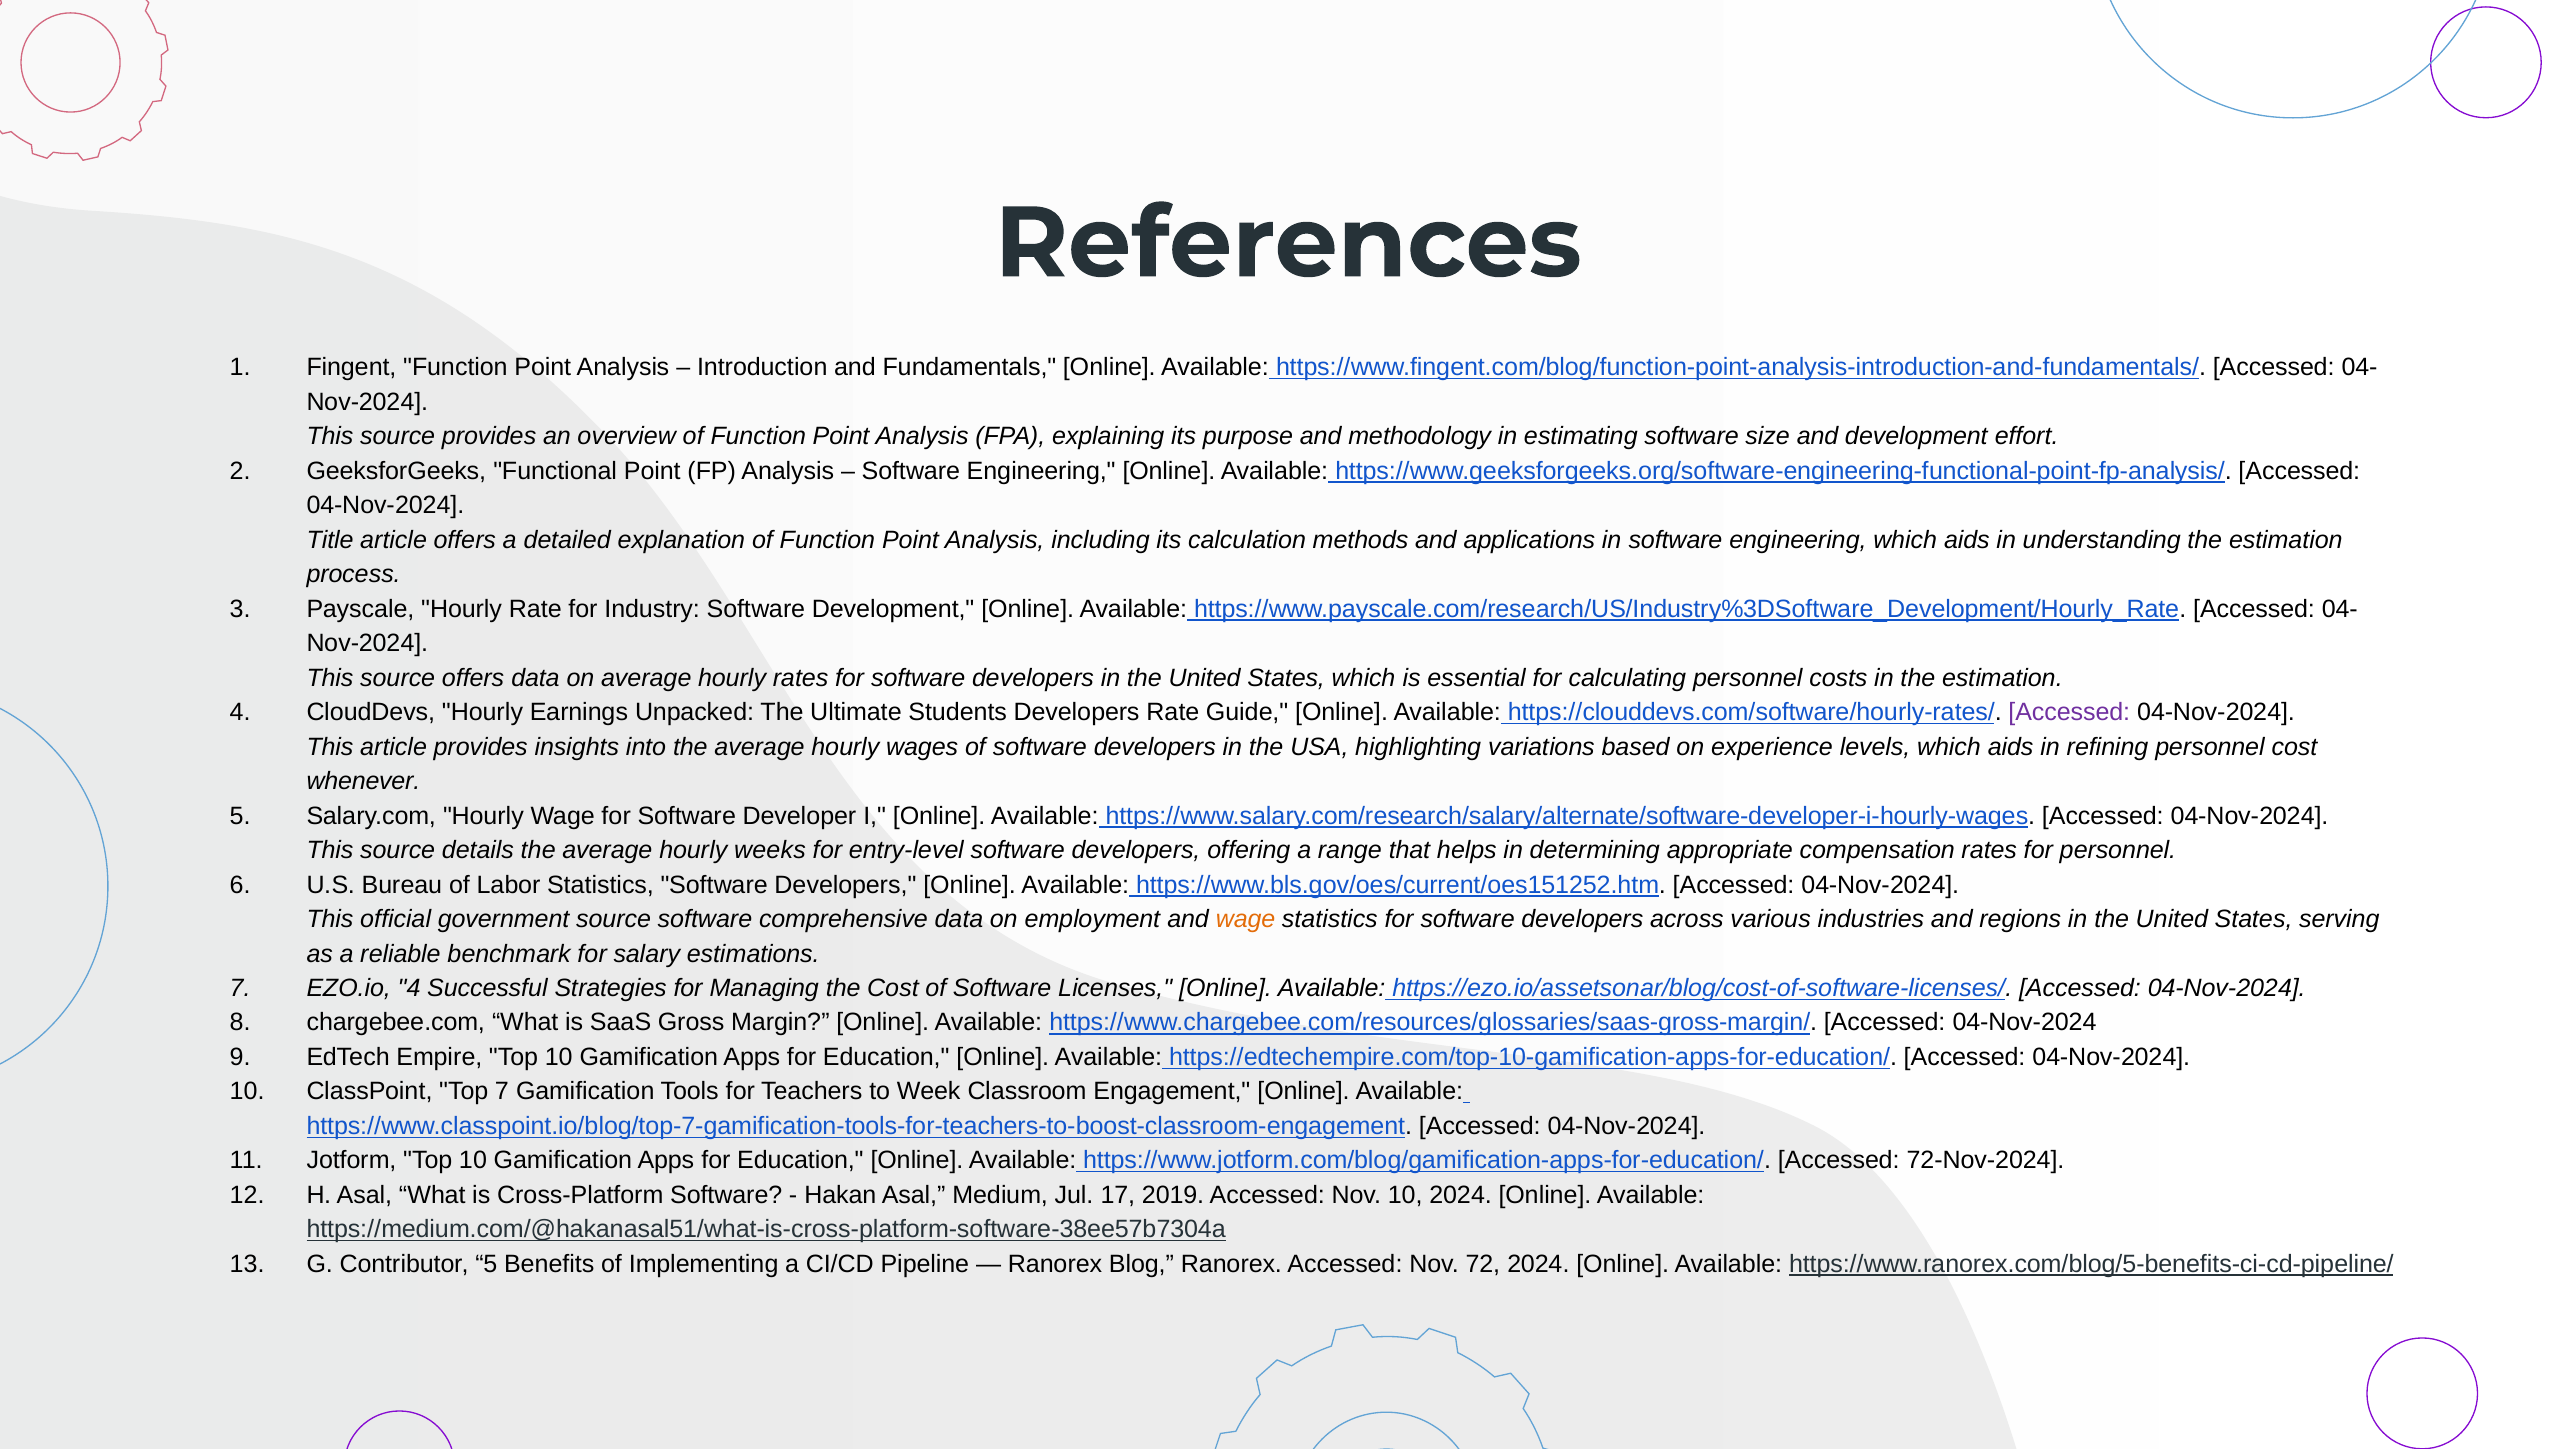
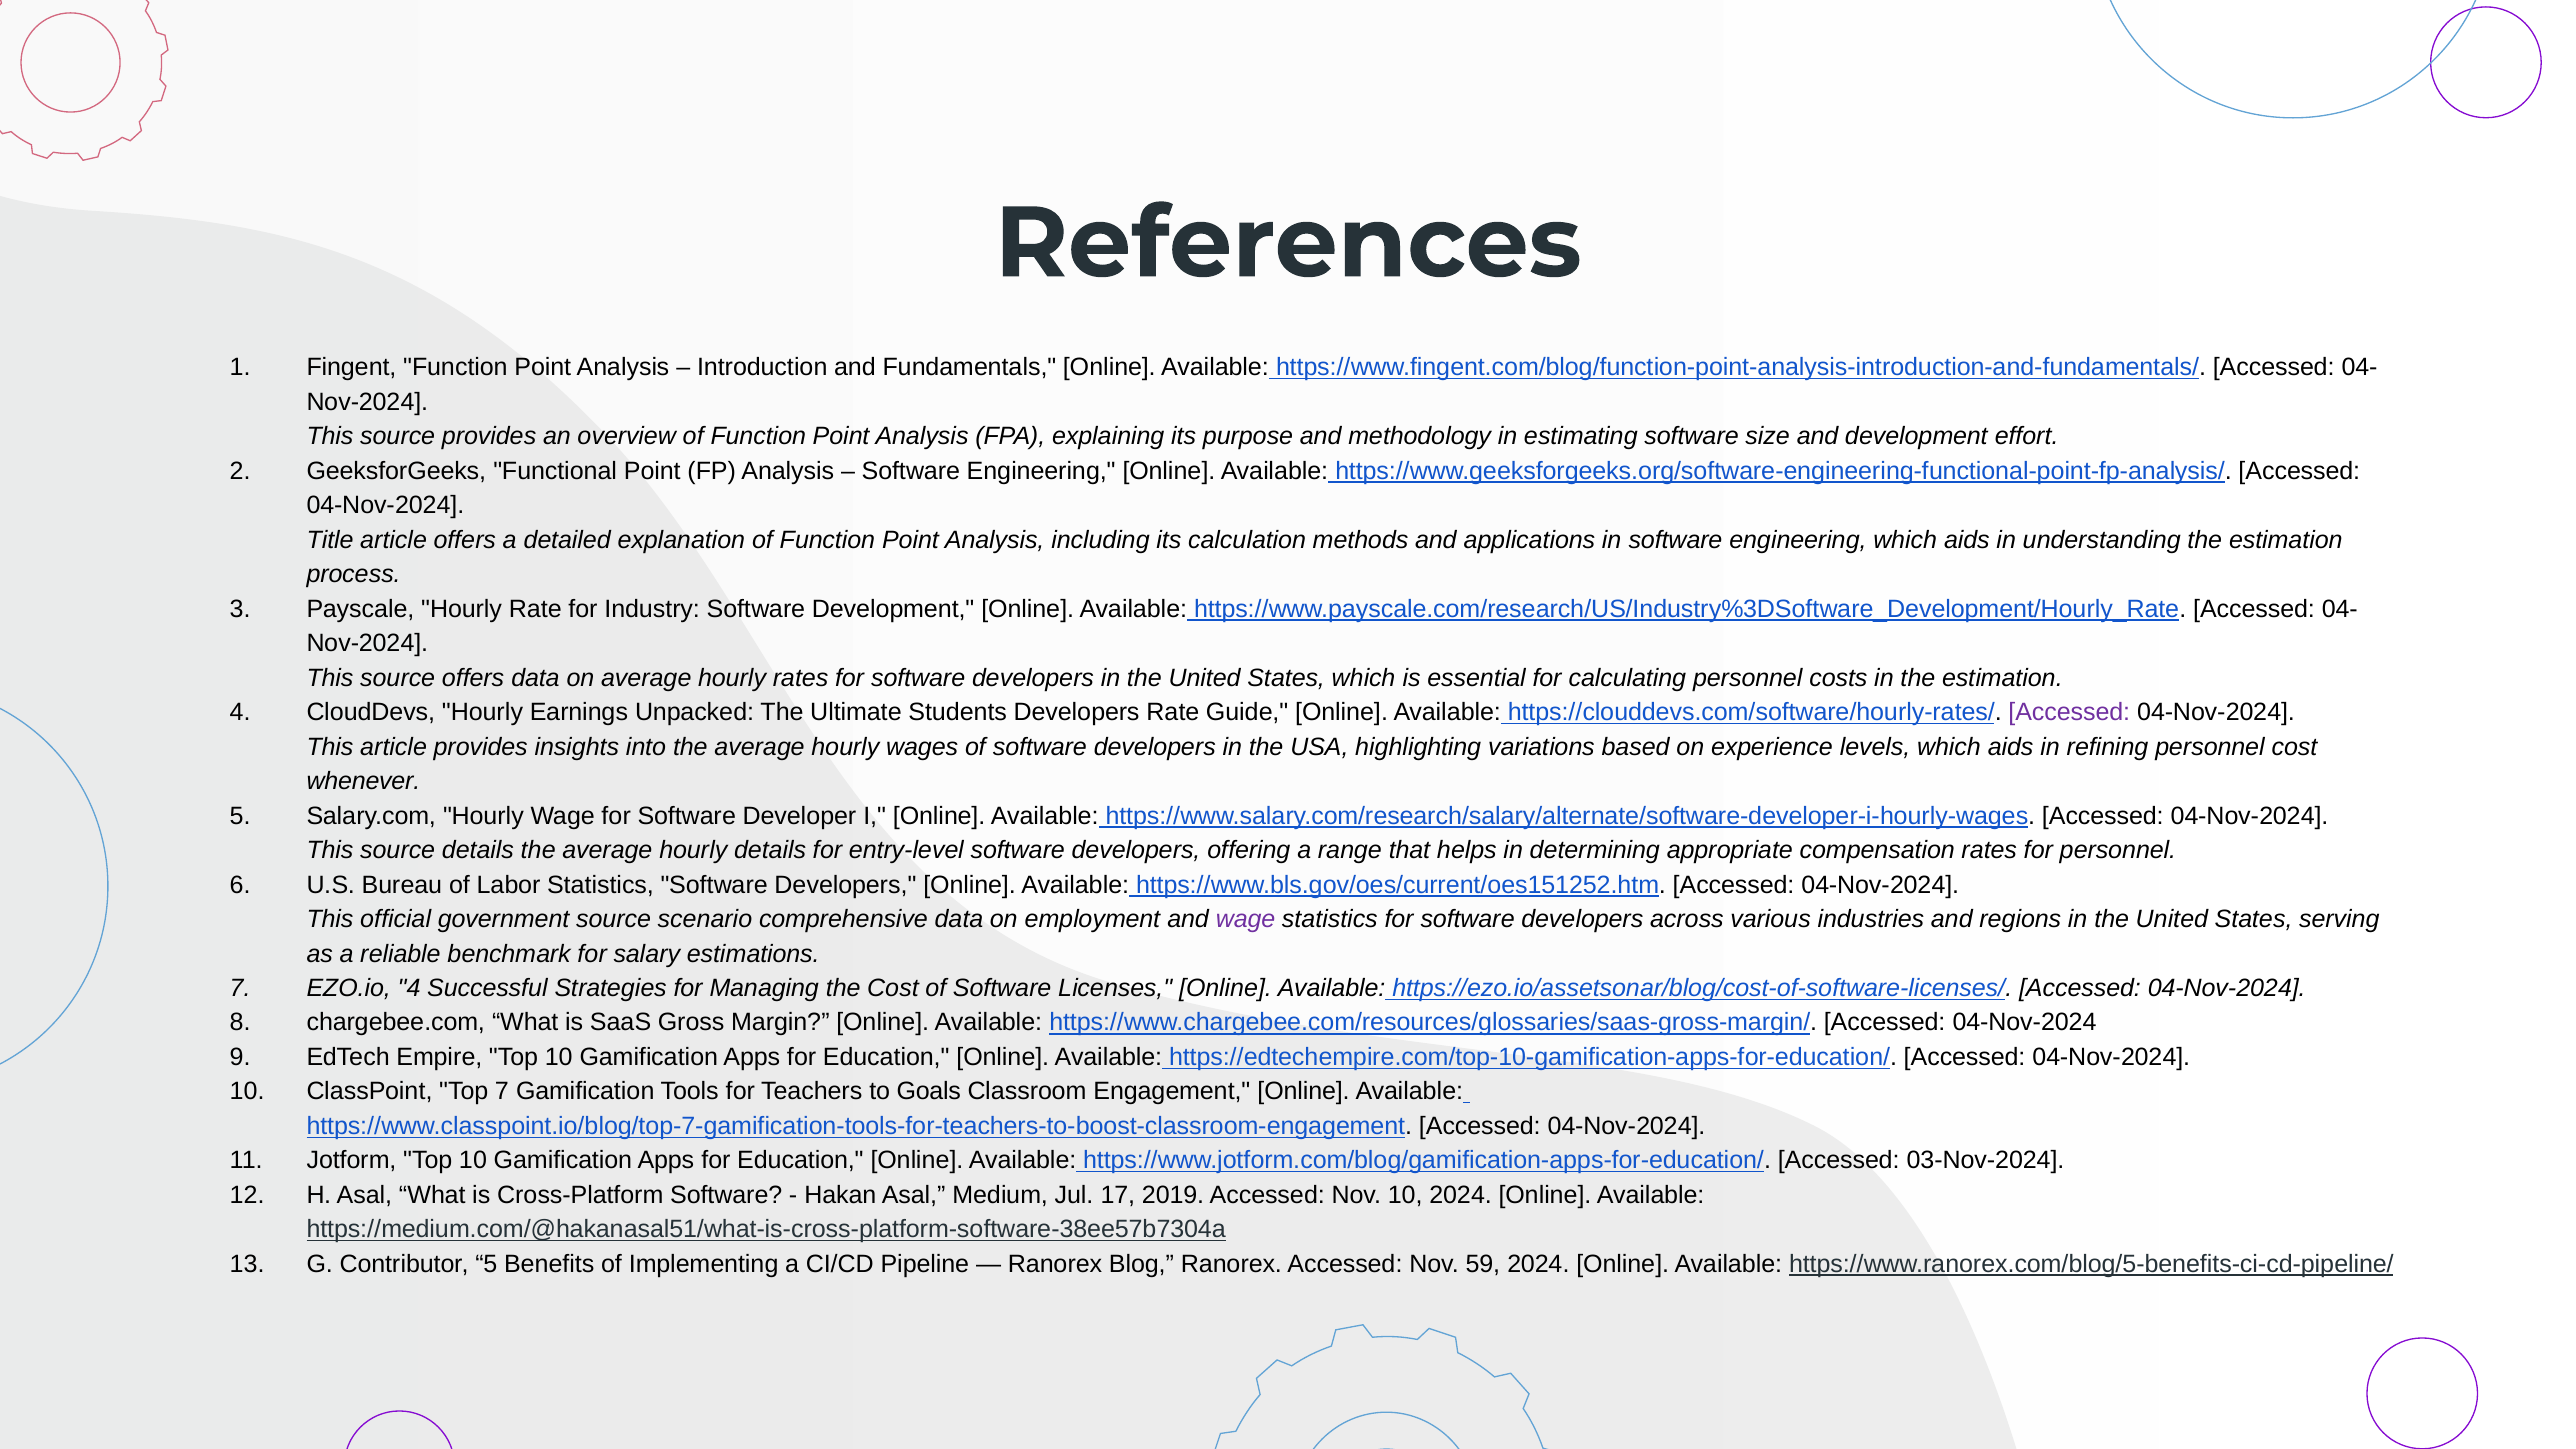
hourly weeks: weeks -> details
source software: software -> scenario
wage at (1246, 919) colour: orange -> purple
Week: Week -> Goals
72-Nov-2024: 72-Nov-2024 -> 03-Nov-2024
72: 72 -> 59
